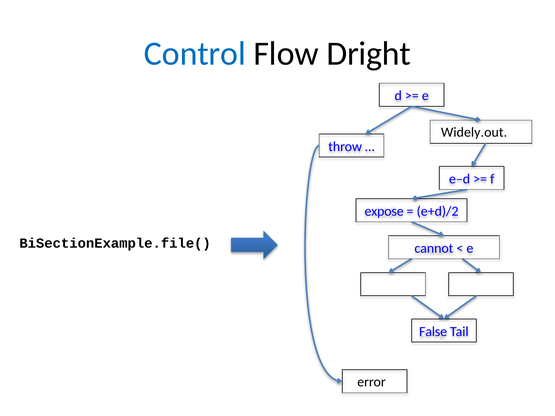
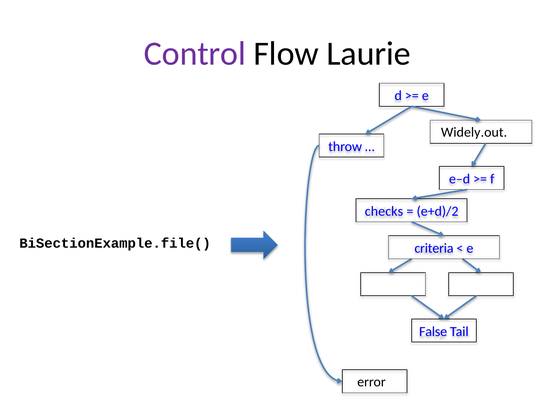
Control colour: blue -> purple
Dright: Dright -> Laurie
expose: expose -> checks
cannot: cannot -> criteria
